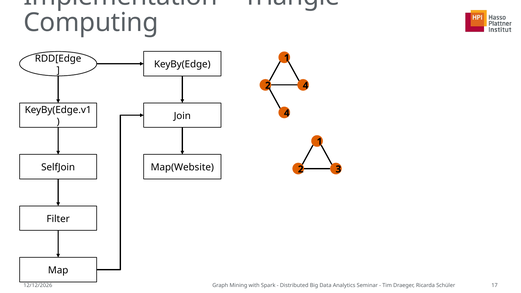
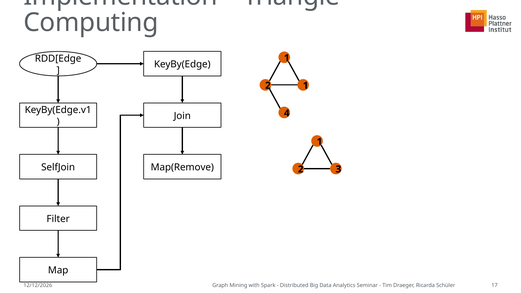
2 4: 4 -> 1
Map(Website: Map(Website -> Map(Remove
